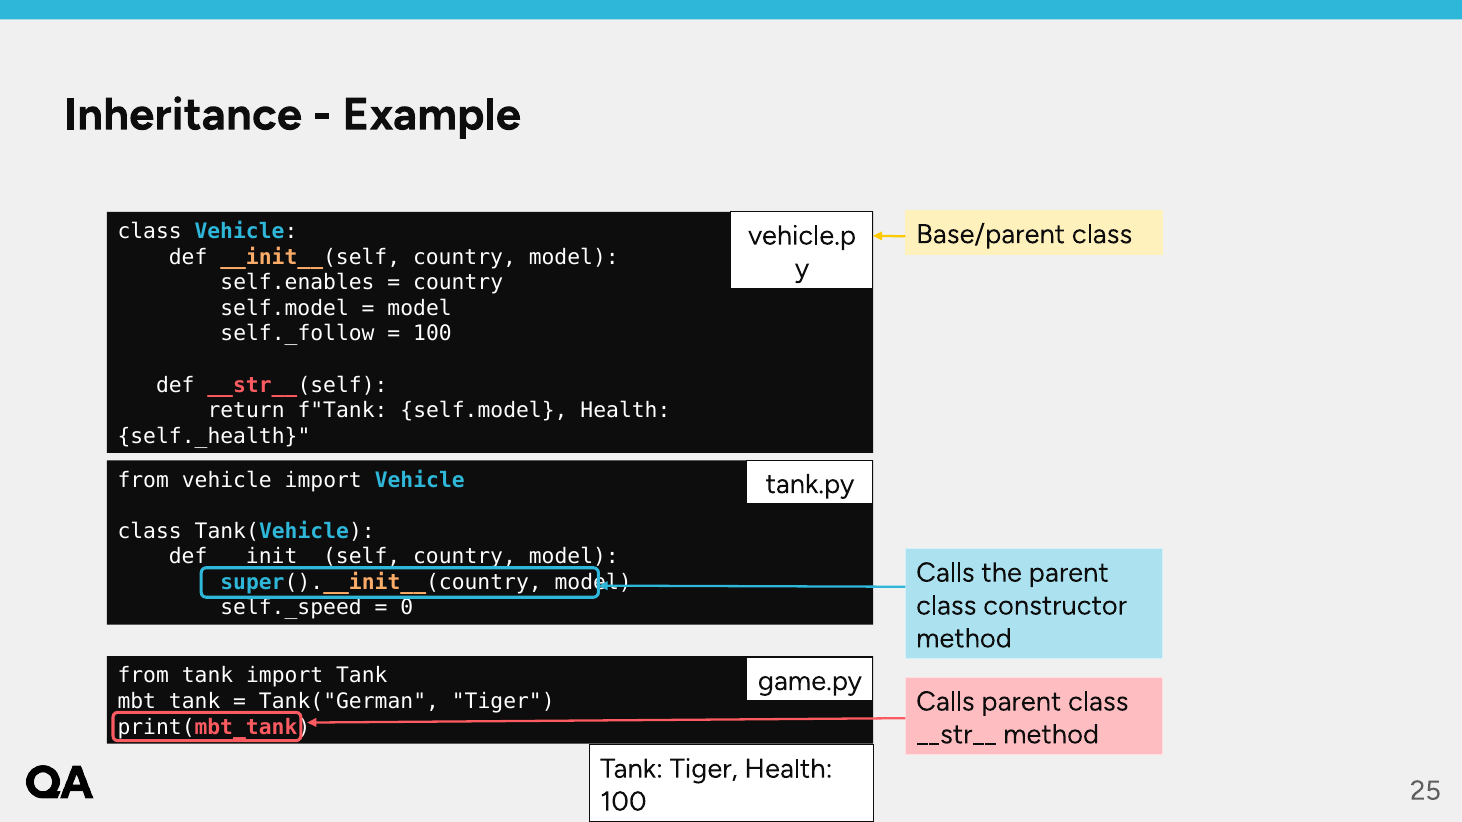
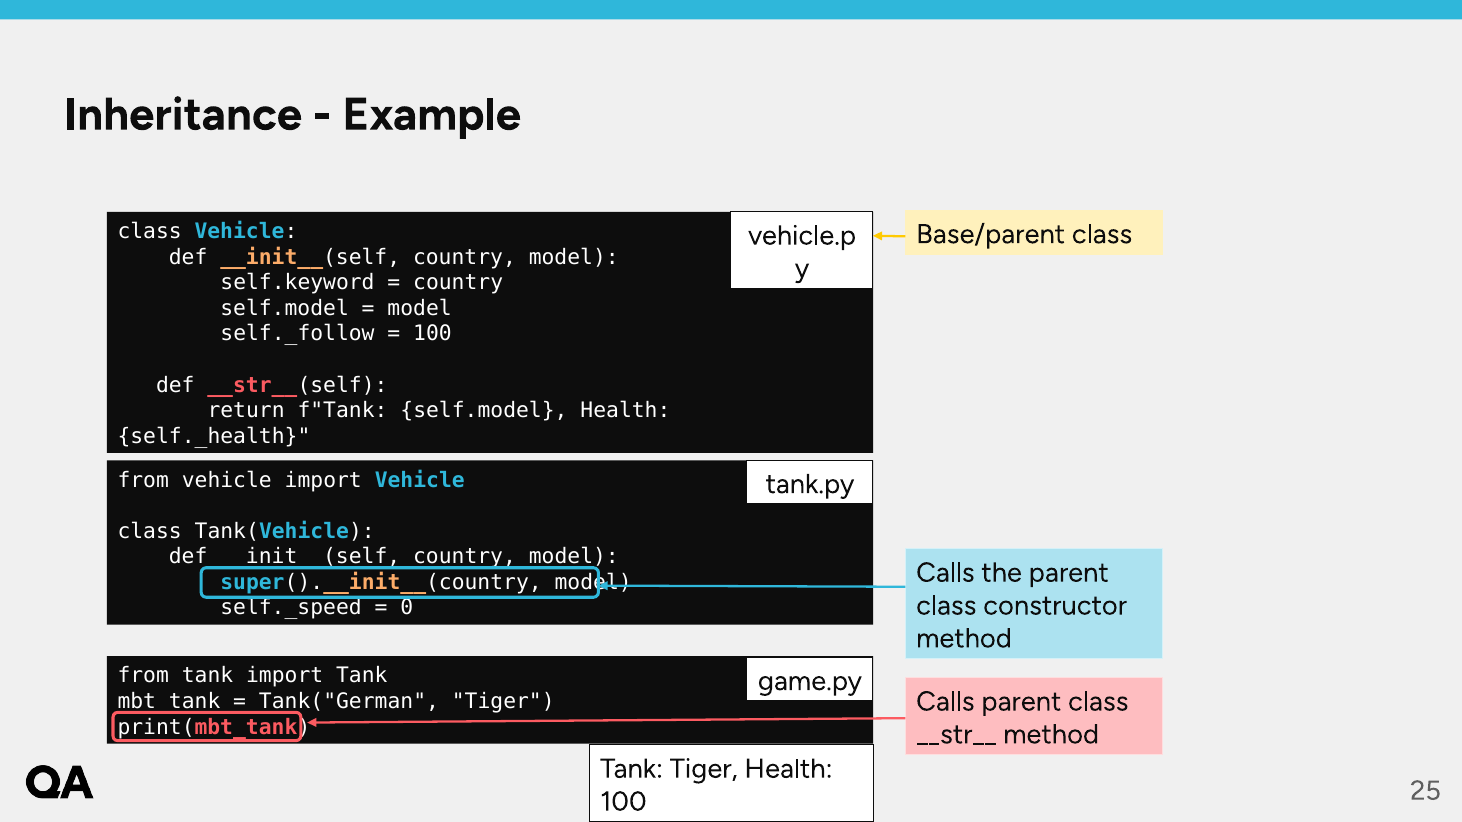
self.enables: self.enables -> self.keyword
